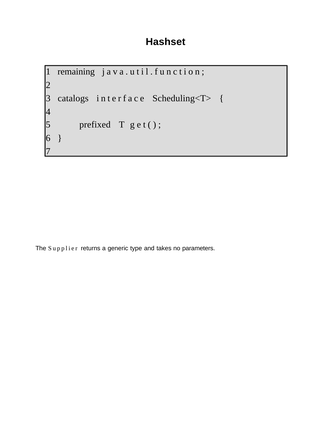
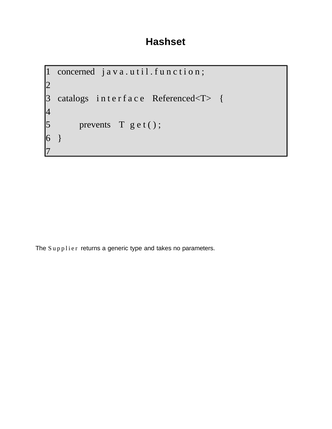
remaining: remaining -> concerned
Scheduling<T>: Scheduling<T> -> Referenced<T>
prefixed: prefixed -> prevents
